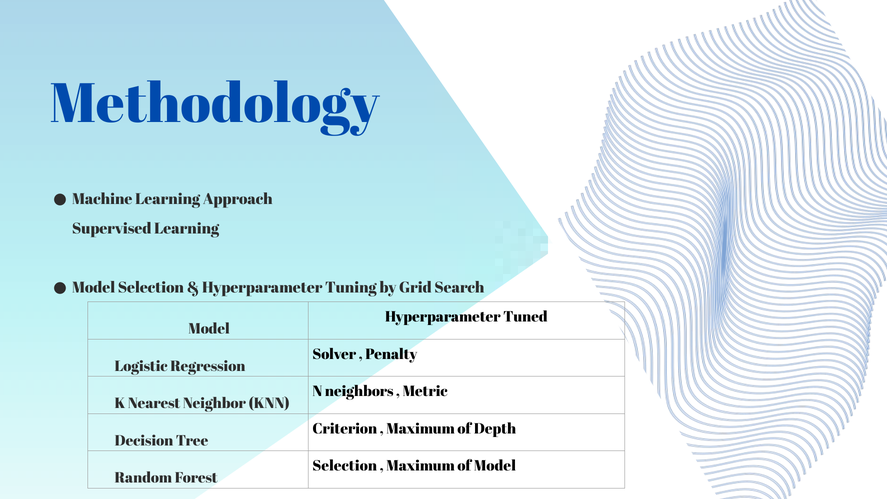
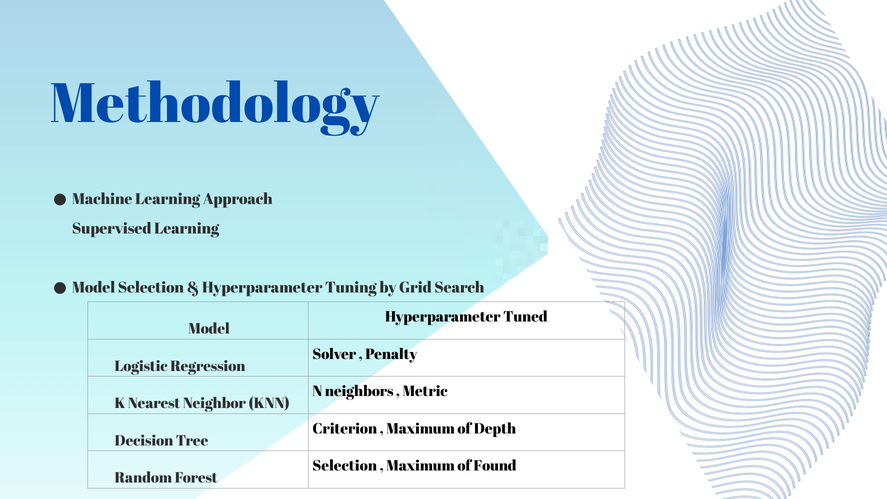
of Model: Model -> Found
